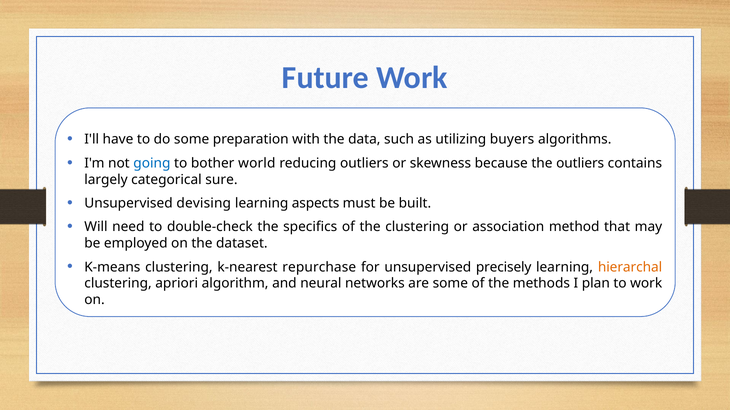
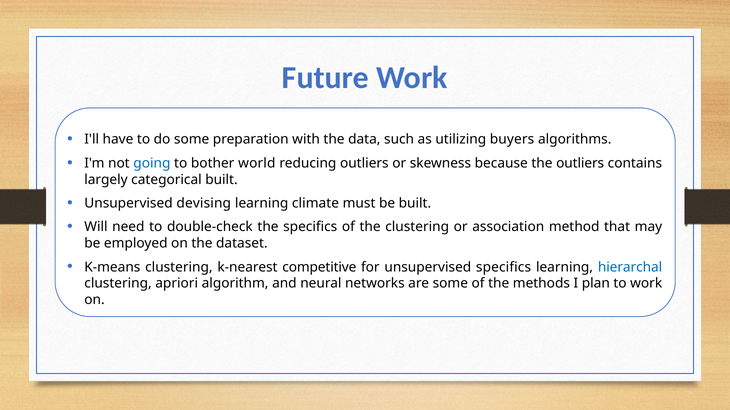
categorical sure: sure -> built
aspects: aspects -> climate
repurchase: repurchase -> competitive
unsupervised precisely: precisely -> specifics
hierarchal colour: orange -> blue
